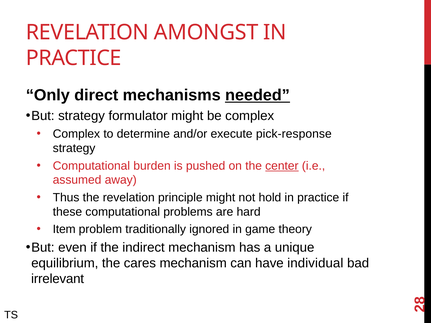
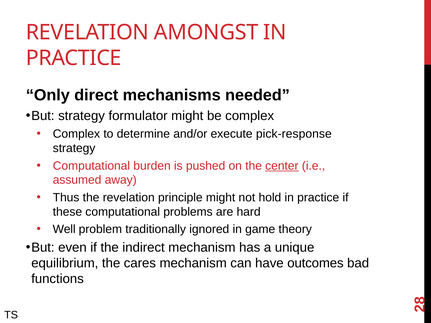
needed underline: present -> none
Item: Item -> Well
individual: individual -> outcomes
irrelevant: irrelevant -> functions
